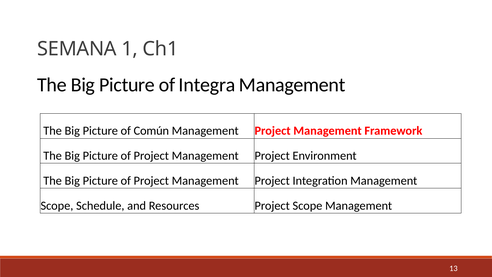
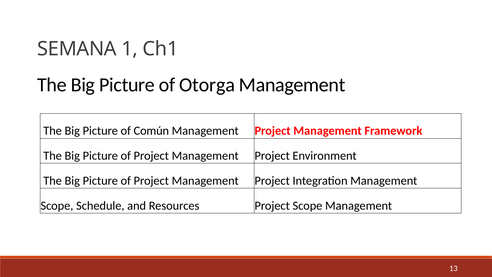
Integra: Integra -> Otorga
